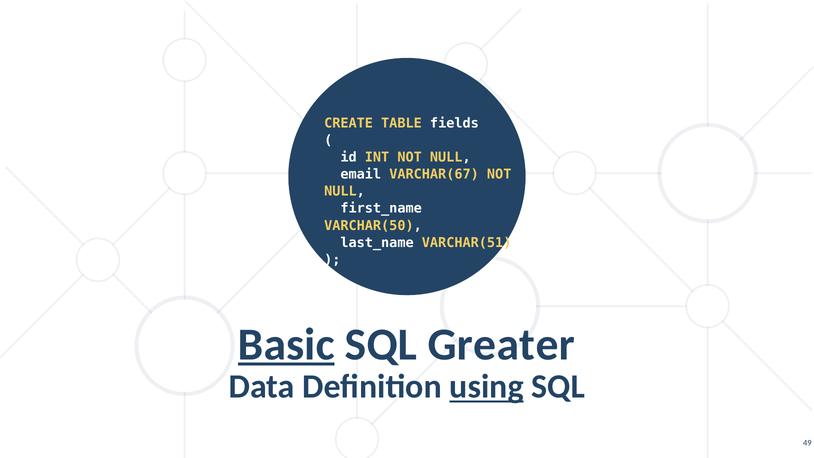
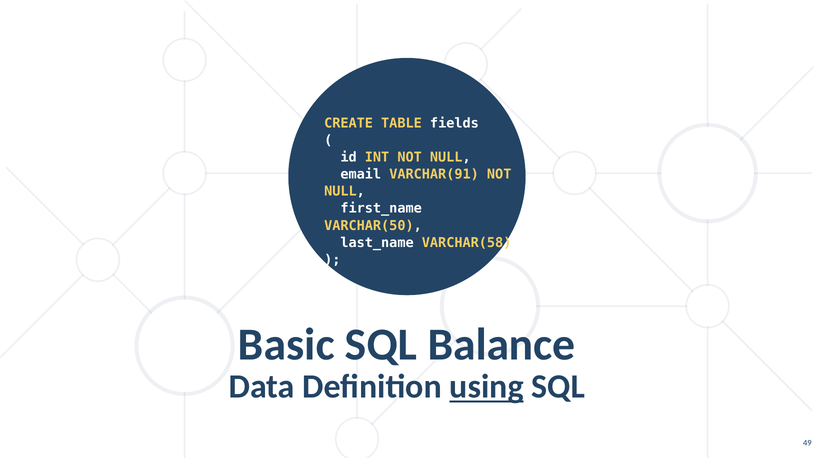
VARCHAR(67: VARCHAR(67 -> VARCHAR(91
VARCHAR(51: VARCHAR(51 -> VARCHAR(58
Basic underline: present -> none
Greater: Greater -> Balance
